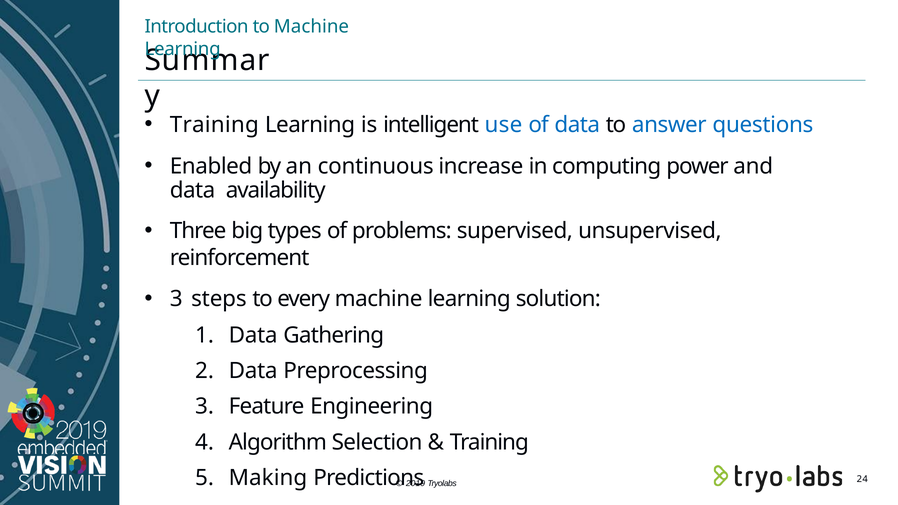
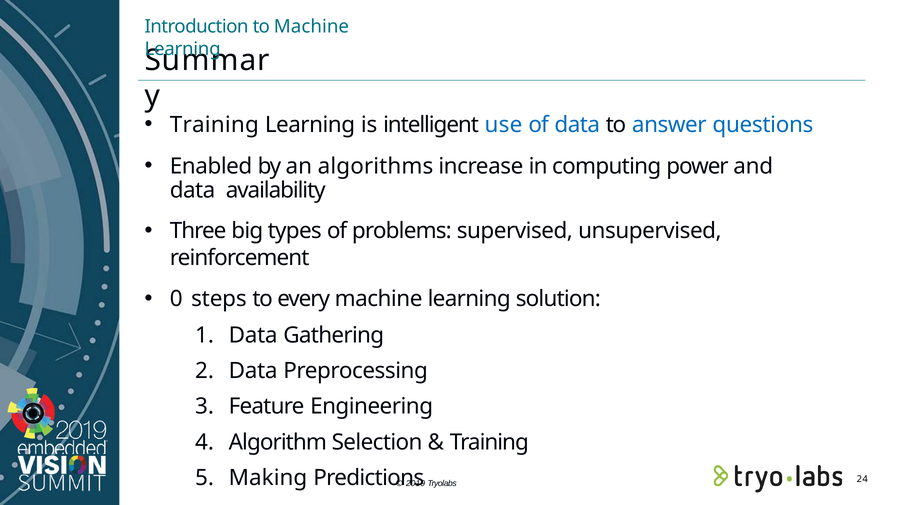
continuous: continuous -> algorithms
3 at (176, 299): 3 -> 0
